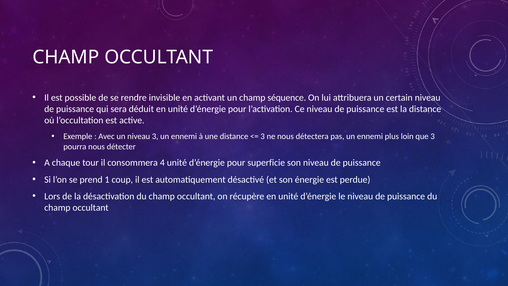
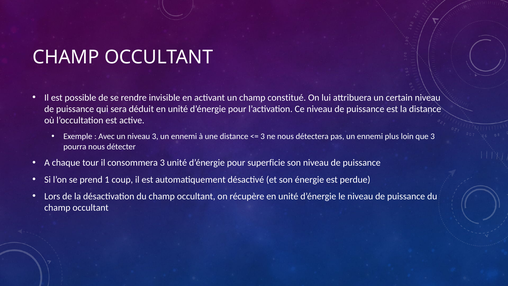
séquence: séquence -> constitué
consommera 4: 4 -> 3
